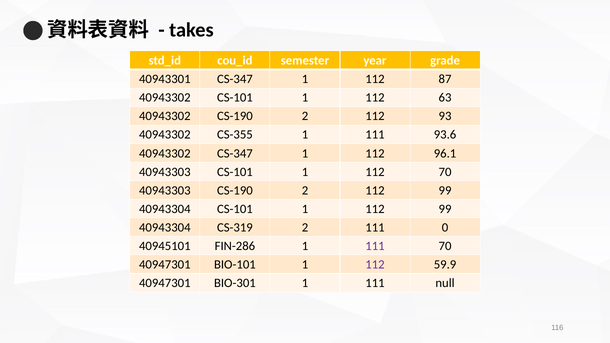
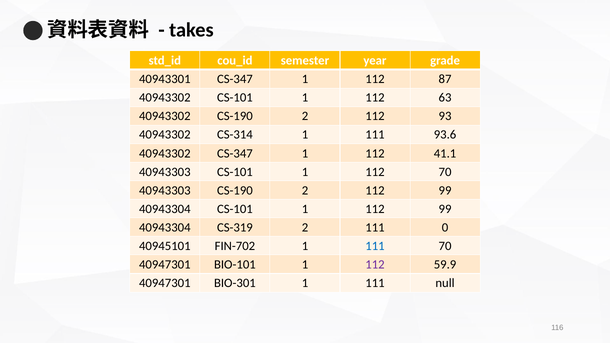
CS-355: CS-355 -> CS-314
96.1: 96.1 -> 41.1
FIN-286: FIN-286 -> FIN-702
111 at (375, 246) colour: purple -> blue
